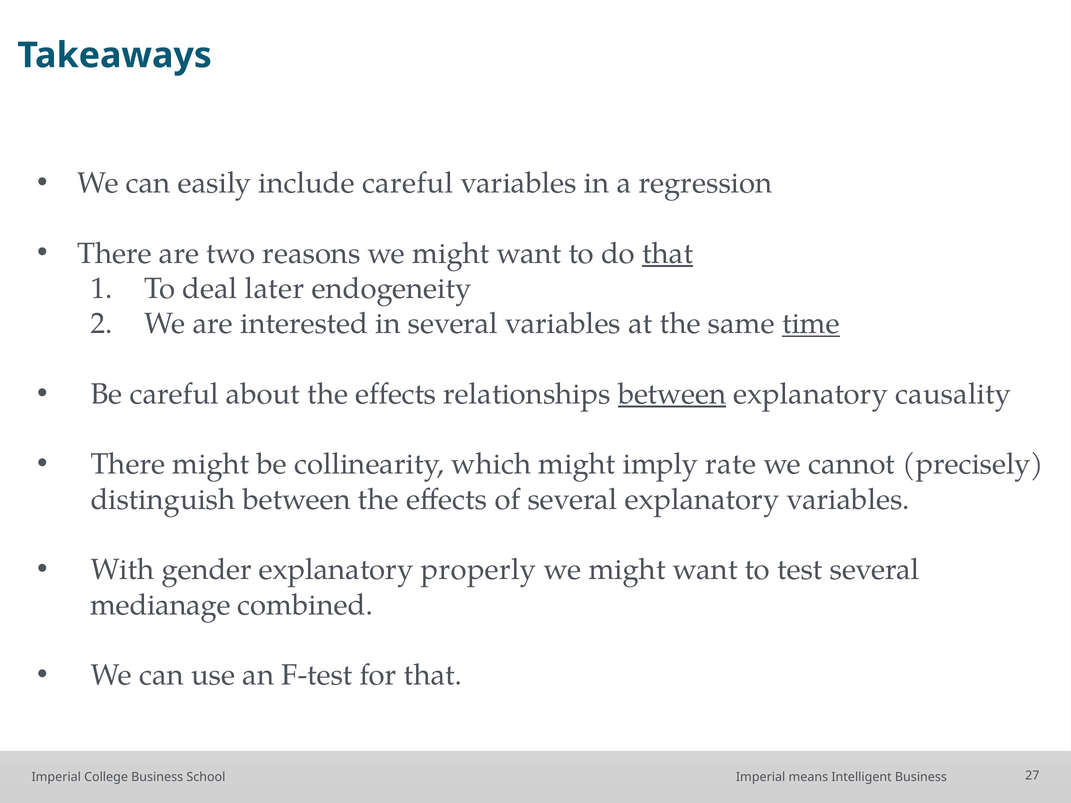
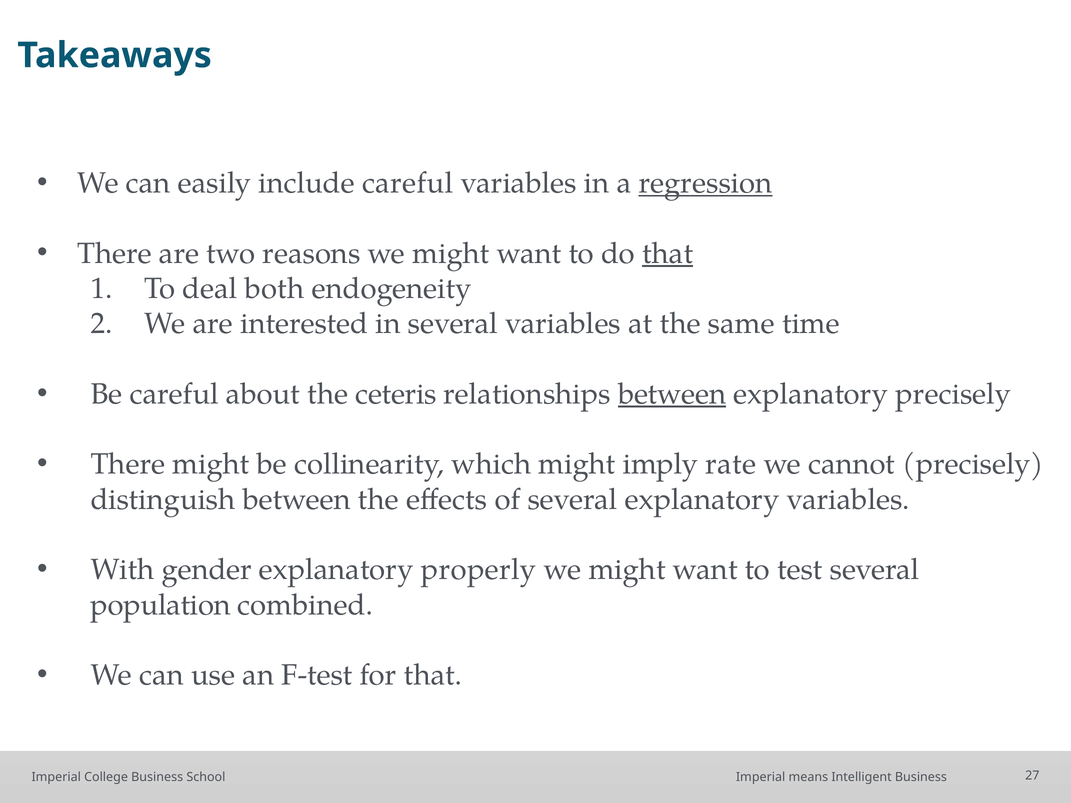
regression underline: none -> present
later: later -> both
time underline: present -> none
about the effects: effects -> ceteris
explanatory causality: causality -> precisely
medianage: medianage -> population
